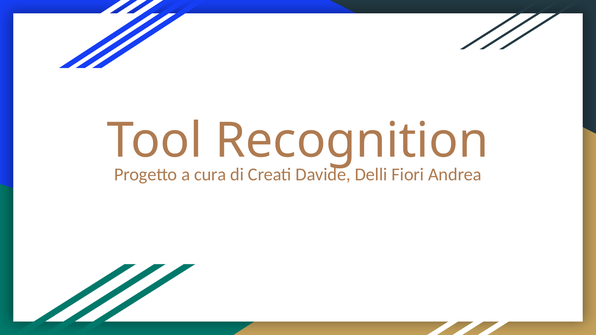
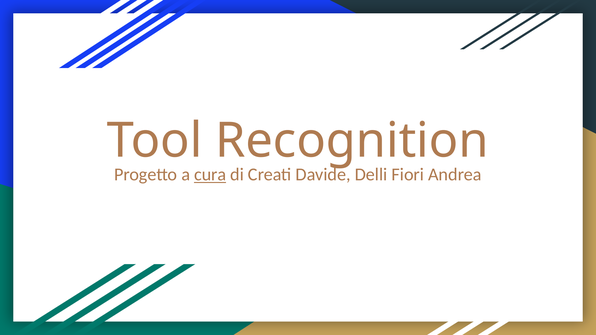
cura underline: none -> present
